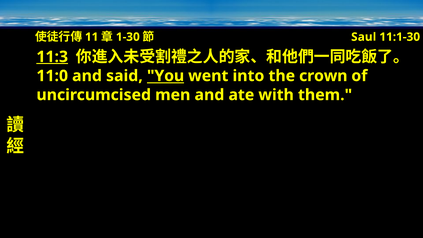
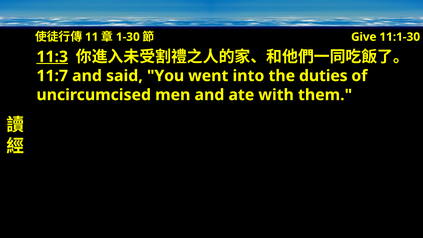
Saul: Saul -> Give
11:0: 11:0 -> 11:7
You underline: present -> none
crown: crown -> duties
